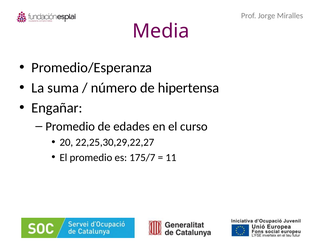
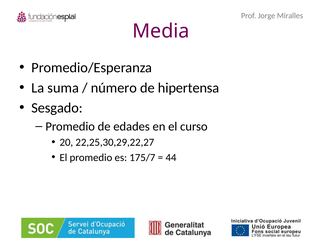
Engañar: Engañar -> Sesgado
11: 11 -> 44
